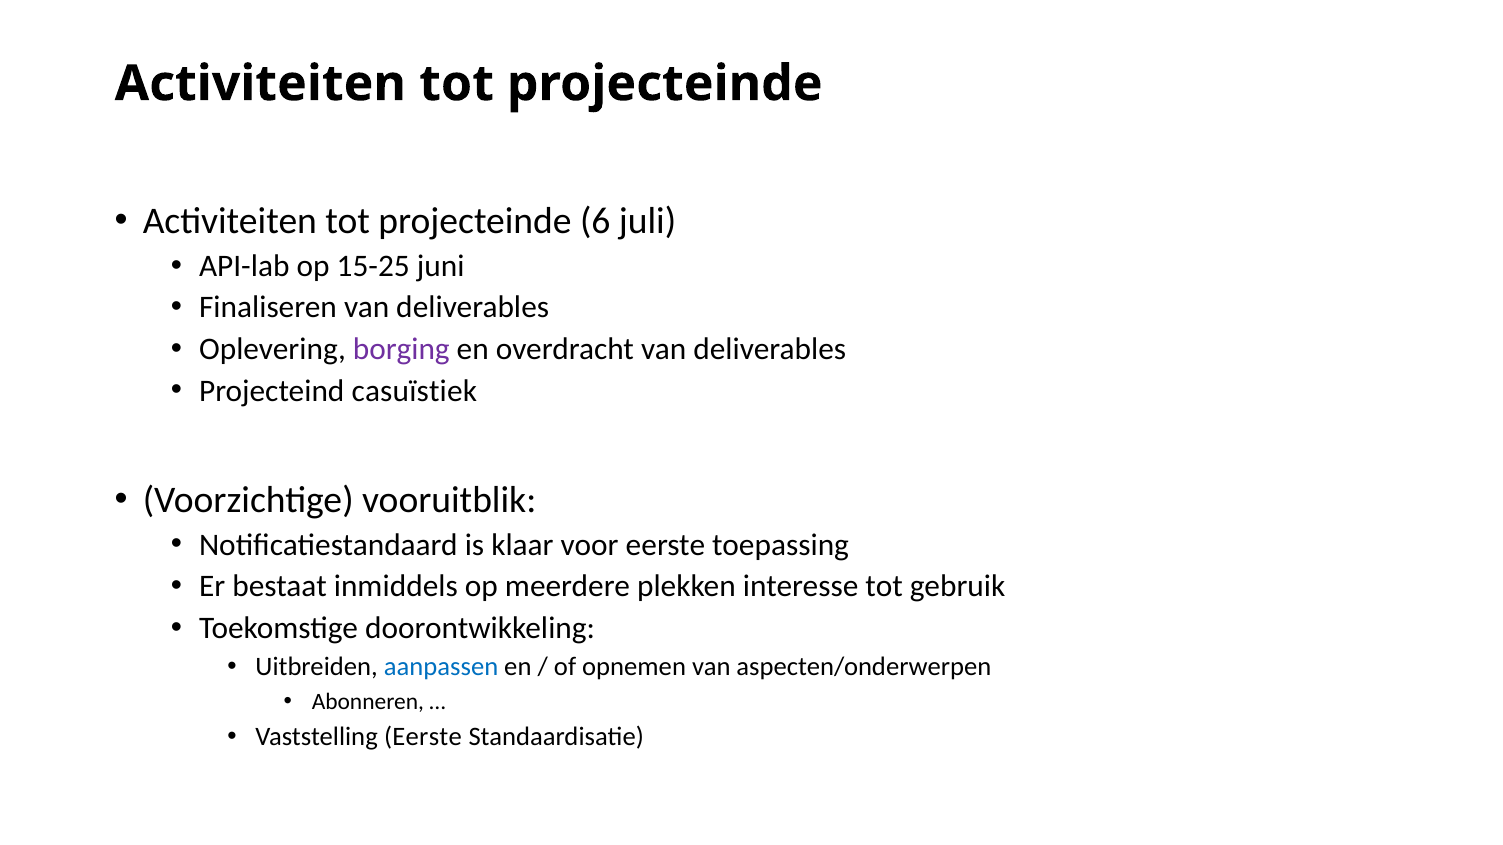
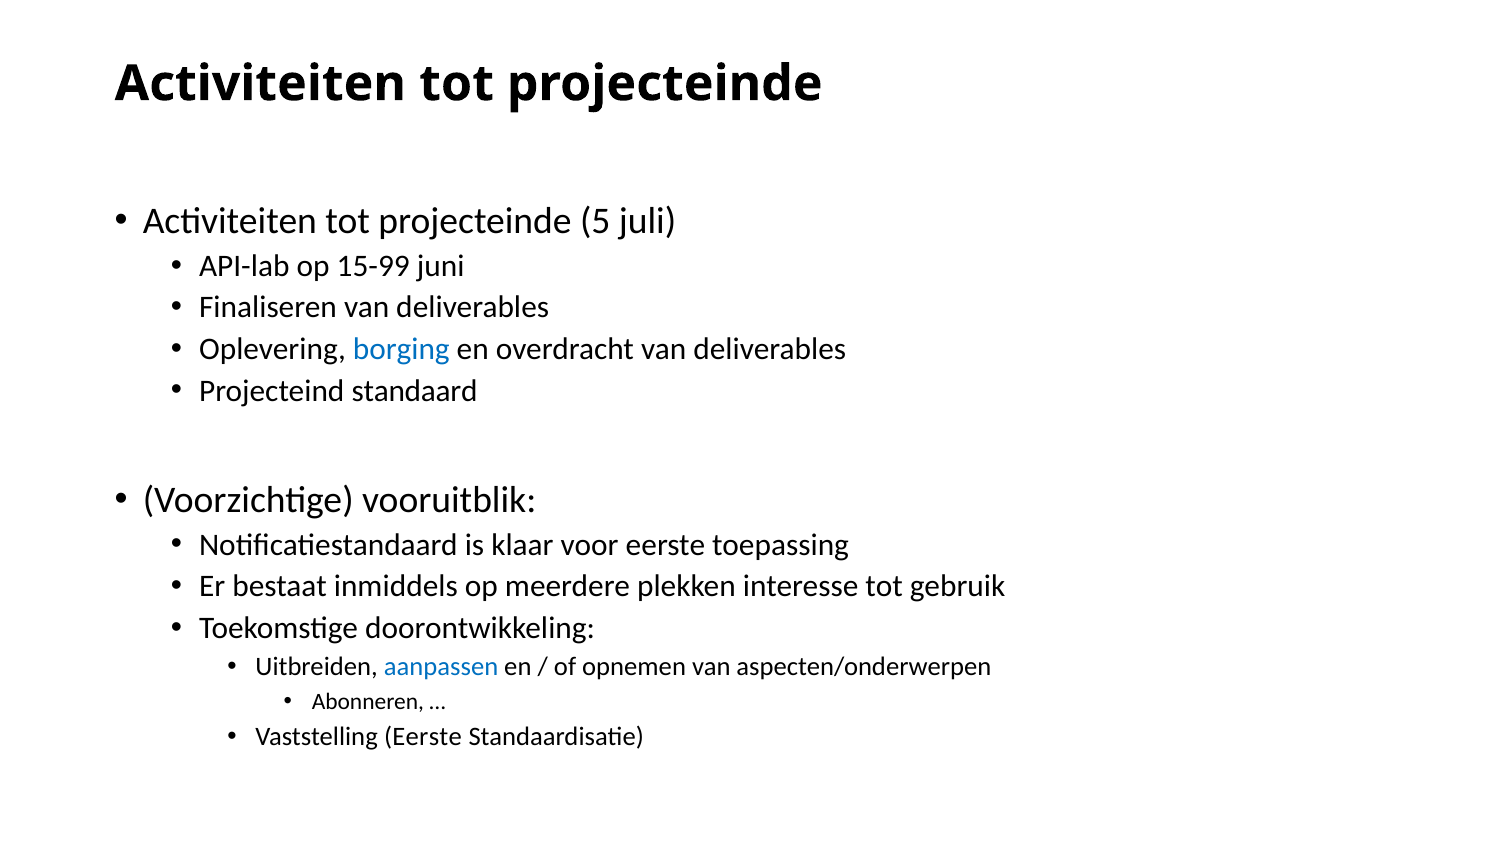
6: 6 -> 5
15-25: 15-25 -> 15-99
borging colour: purple -> blue
casuïstiek: casuïstiek -> standaard
